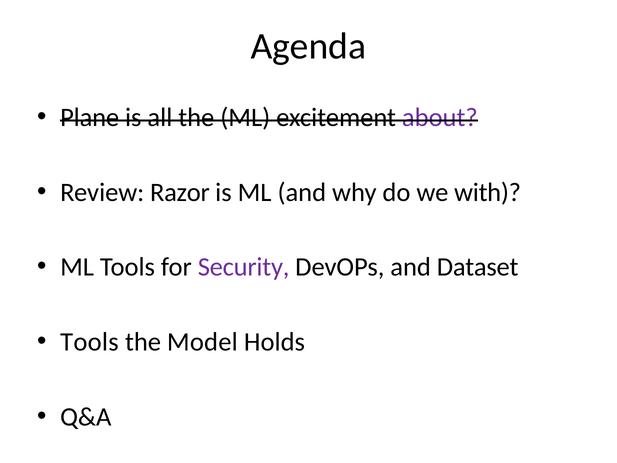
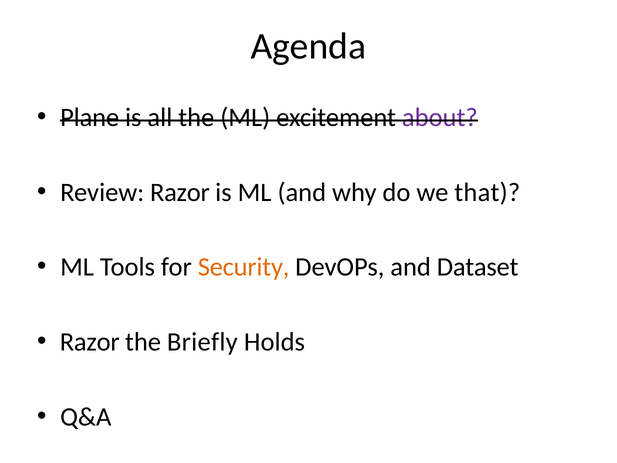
with: with -> that
Security colour: purple -> orange
Tools at (89, 342): Tools -> Razor
Model: Model -> Briefly
